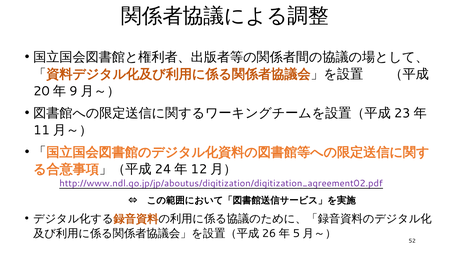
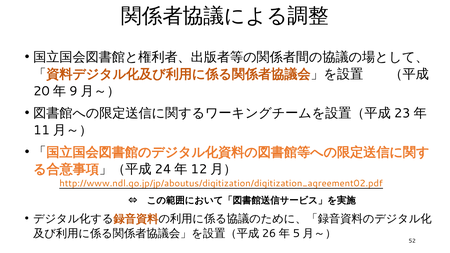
http://www.ndl.go.jp/jp/aboutus/digitization/digitization_agreement02.pdf colour: purple -> orange
